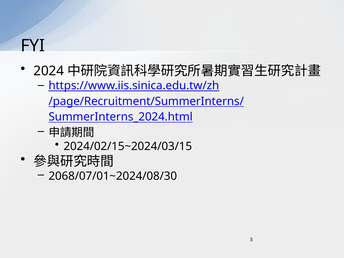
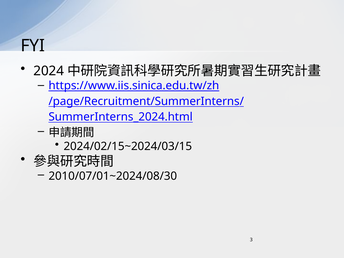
2068/07/01~2024/08/30: 2068/07/01~2024/08/30 -> 2010/07/01~2024/08/30
